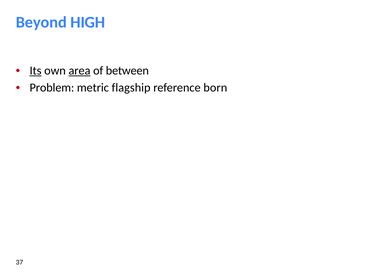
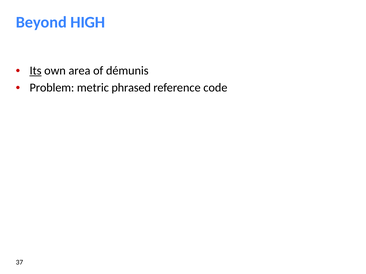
area underline: present -> none
between: between -> démunis
flagship: flagship -> phrased
born: born -> code
